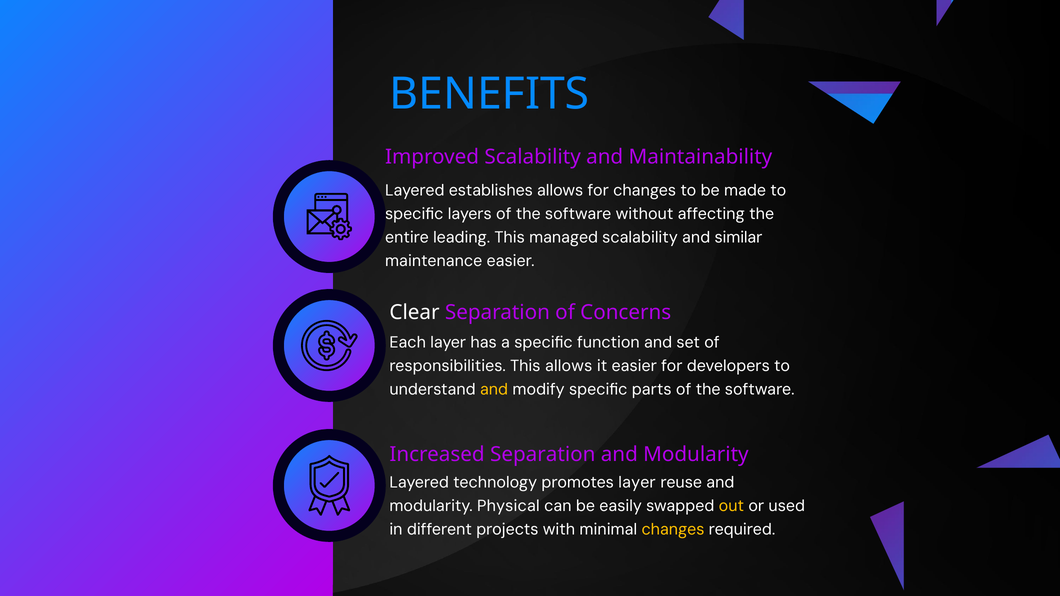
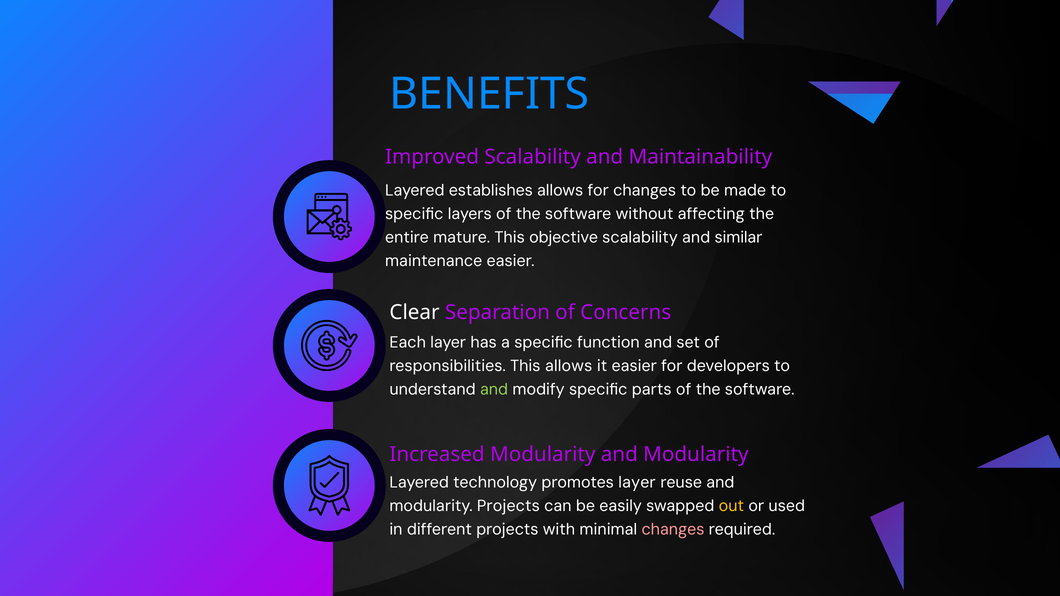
leading: leading -> mature
managed: managed -> objective
and at (494, 390) colour: yellow -> light green
Increased Separation: Separation -> Modularity
modularity Physical: Physical -> Projects
changes at (673, 530) colour: yellow -> pink
